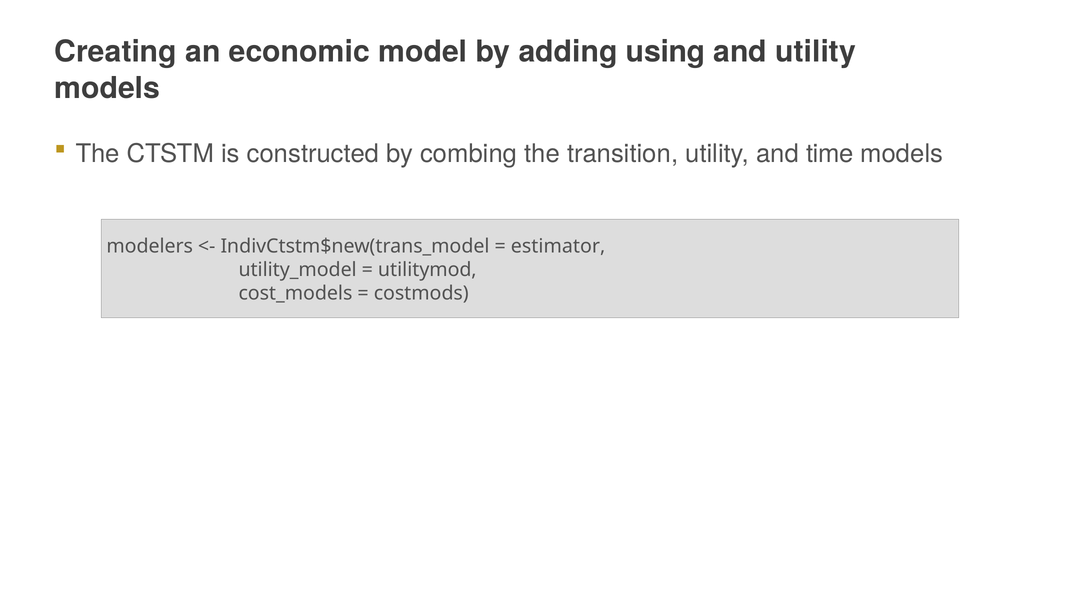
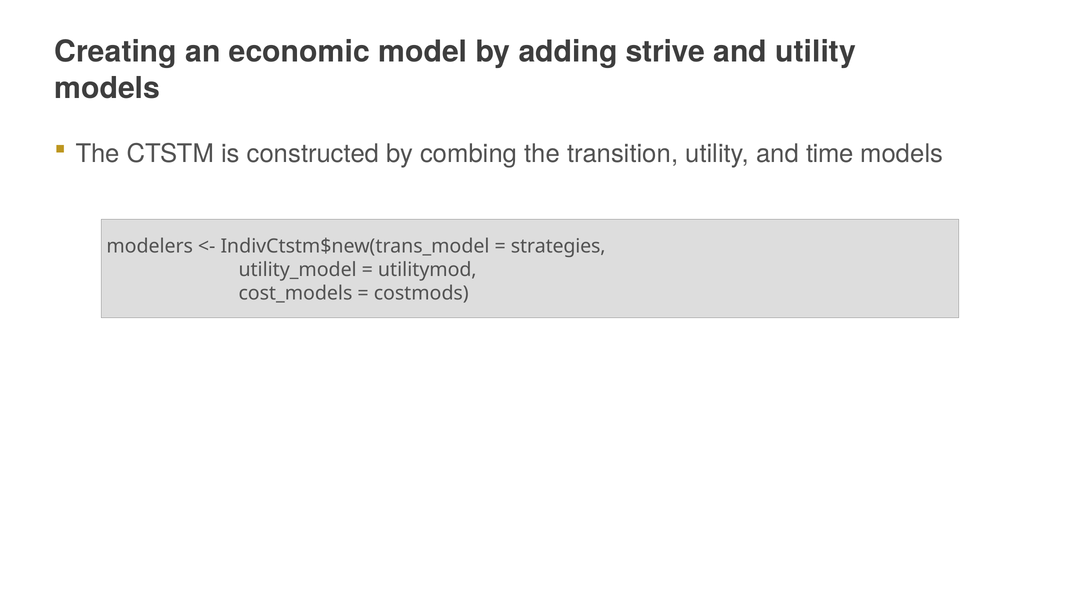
using: using -> strive
estimator: estimator -> strategies
